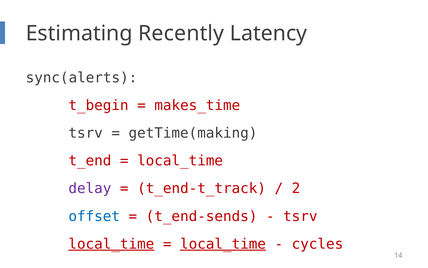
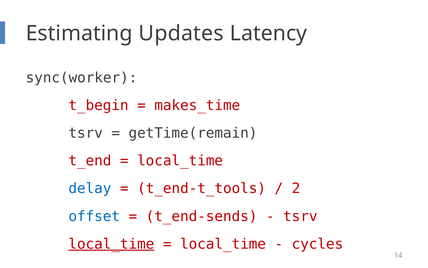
Recently: Recently -> Updates
sync(alerts: sync(alerts -> sync(worker
getTime(making: getTime(making -> getTime(remain
delay colour: purple -> blue
t_end-t_track: t_end-t_track -> t_end-t_tools
local_time at (223, 244) underline: present -> none
